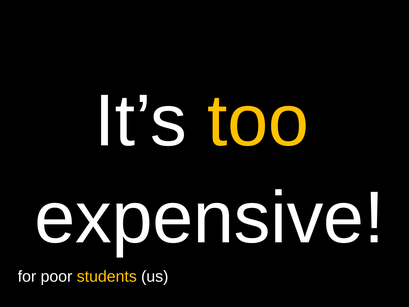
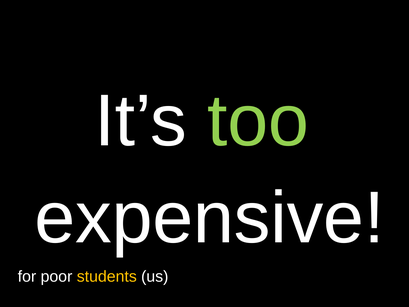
too colour: yellow -> light green
